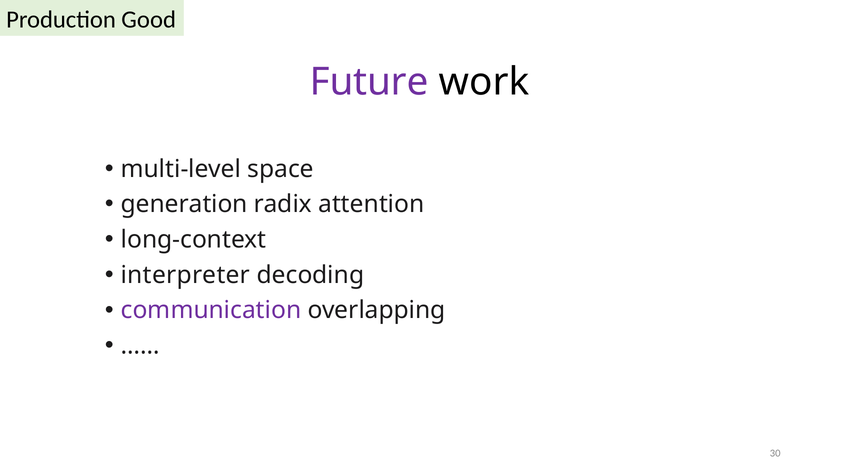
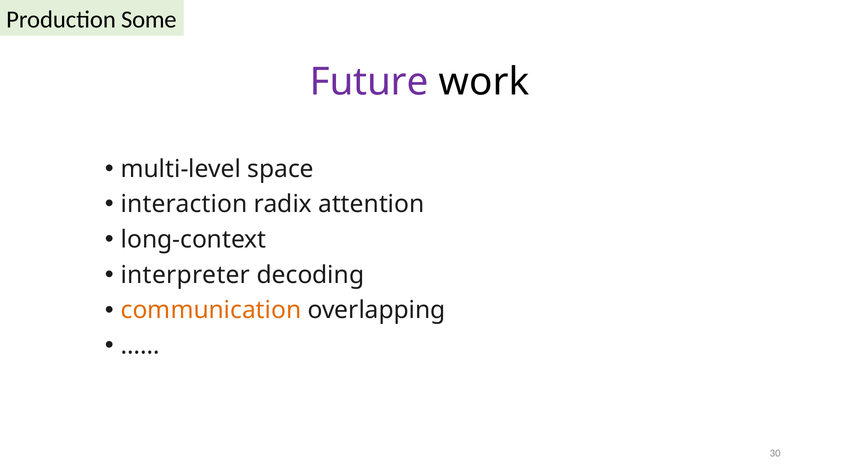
Good: Good -> Some
generation: generation -> interaction
communication colour: purple -> orange
